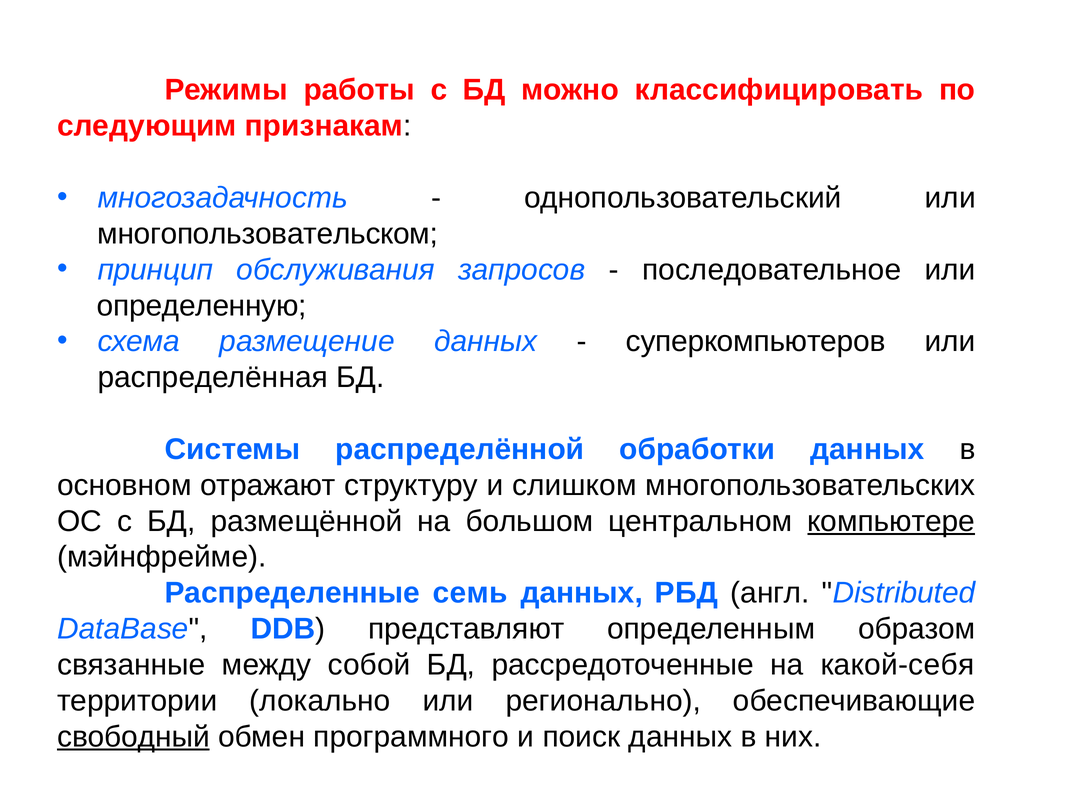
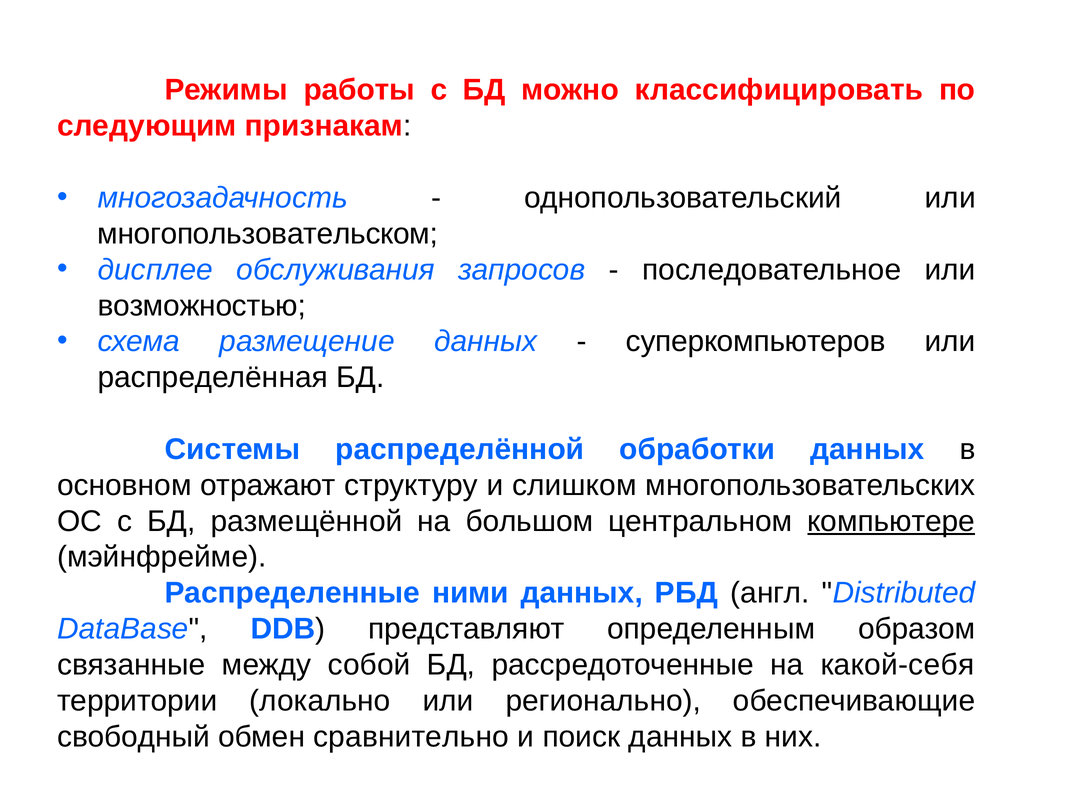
принцип: принцип -> дисплее
определенную: определенную -> возможностью
семь: семь -> ними
свободный underline: present -> none
программного: программного -> сравнительно
